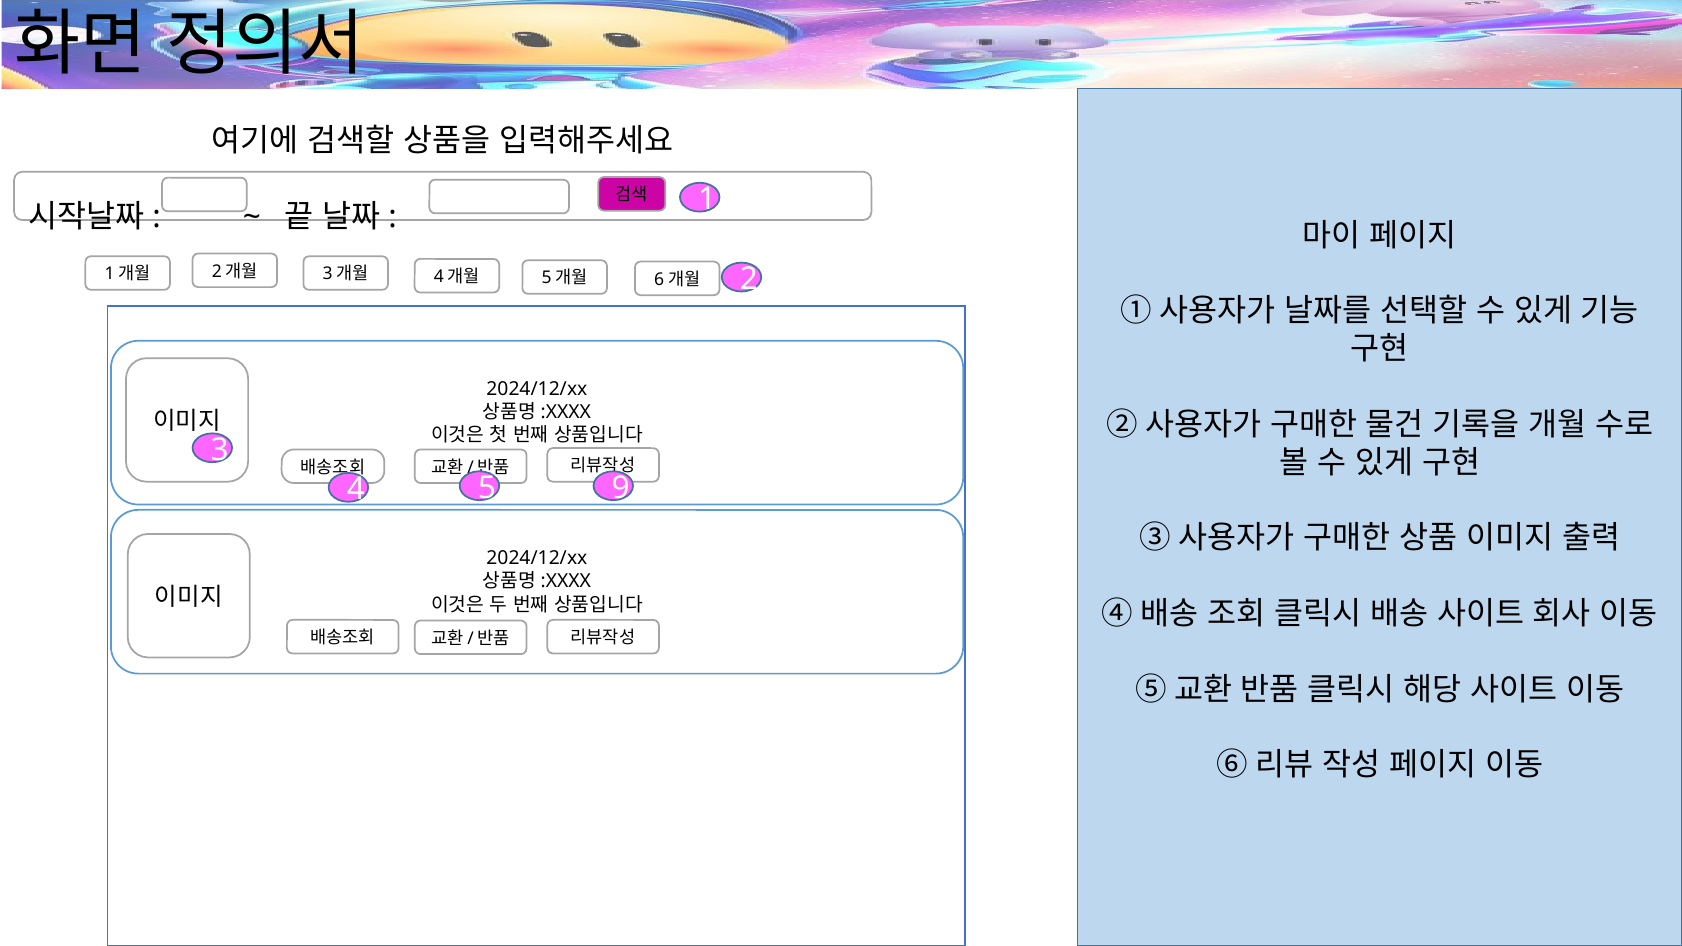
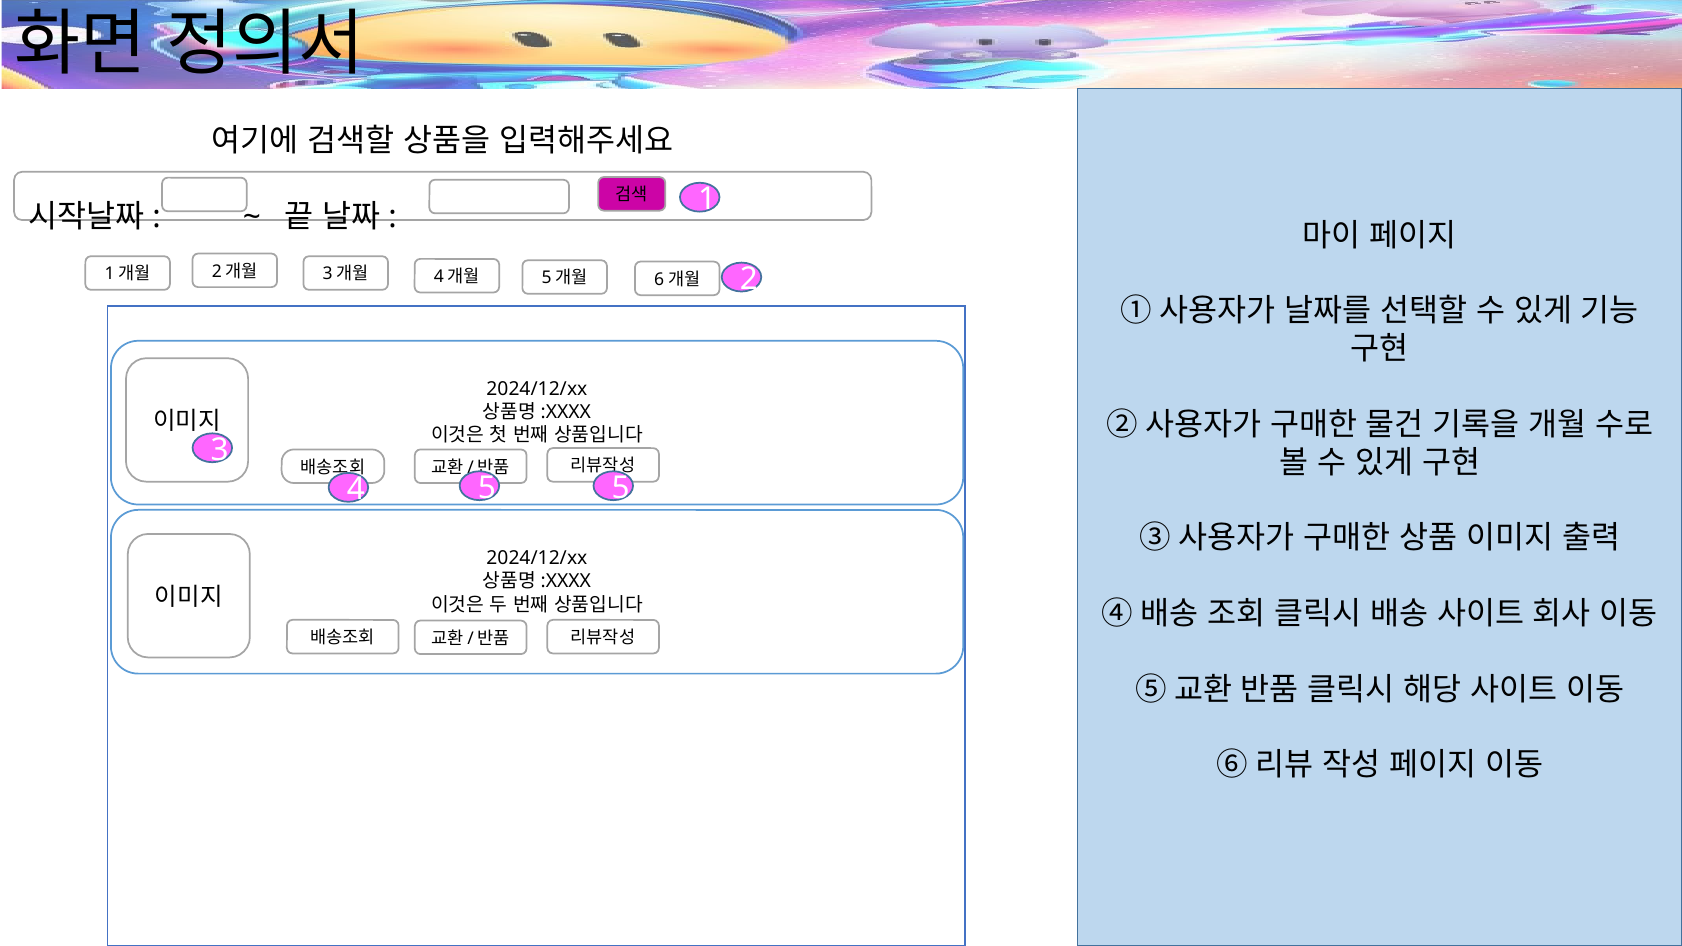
4 9: 9 -> 5
